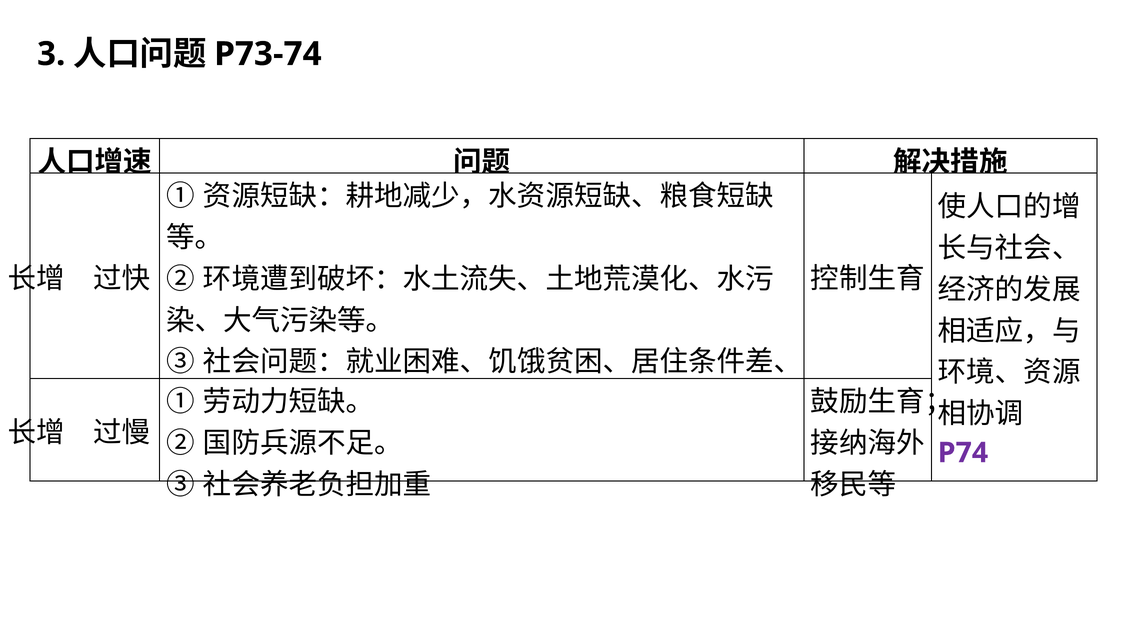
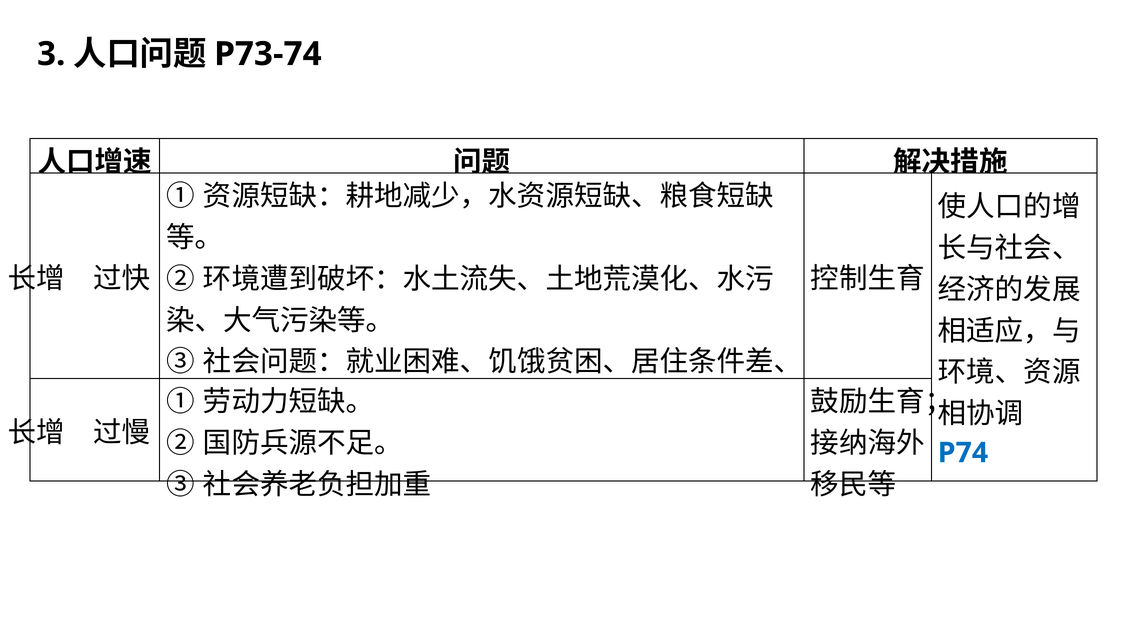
P74 colour: purple -> blue
